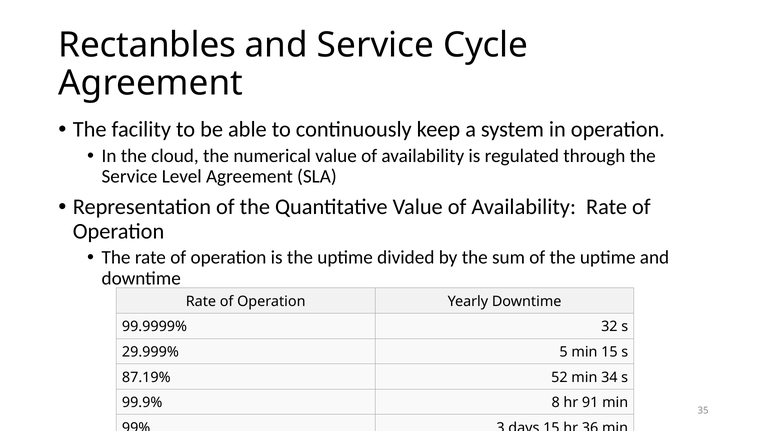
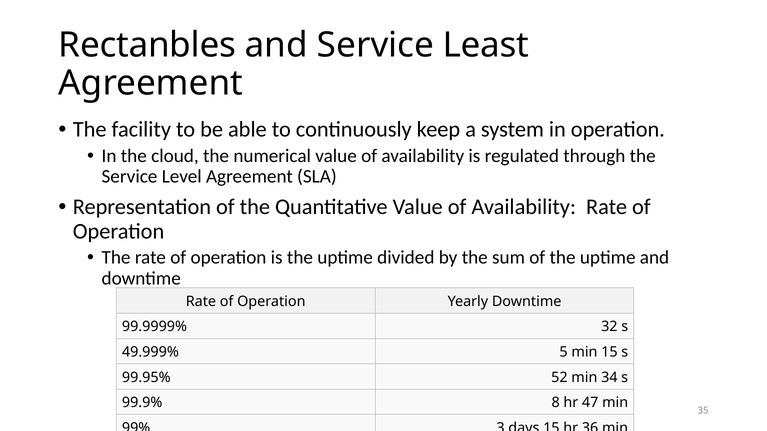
Cycle: Cycle -> Least
29.999%: 29.999% -> 49.999%
87.19%: 87.19% -> 99.95%
91: 91 -> 47
